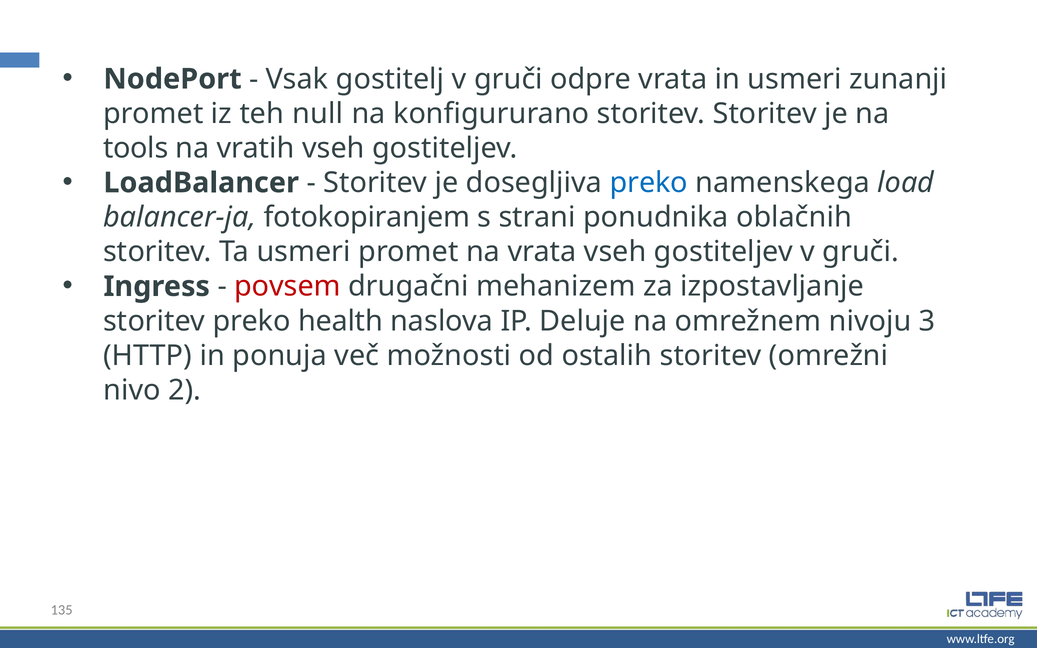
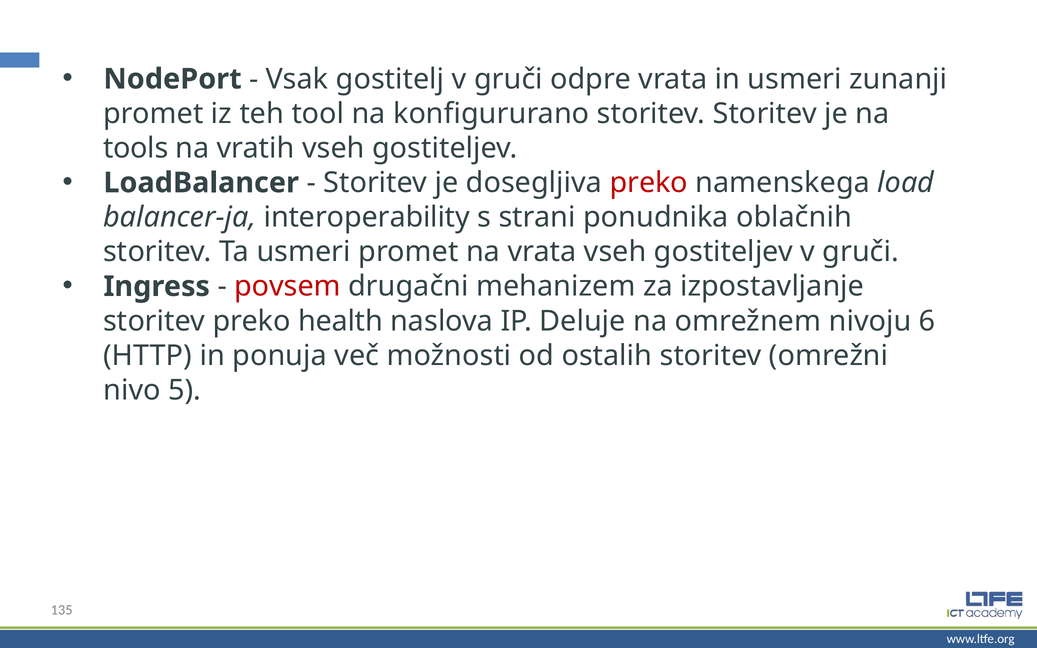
null: null -> tool
preko at (649, 183) colour: blue -> red
fotokopiranjem: fotokopiranjem -> interoperability
3: 3 -> 6
2: 2 -> 5
